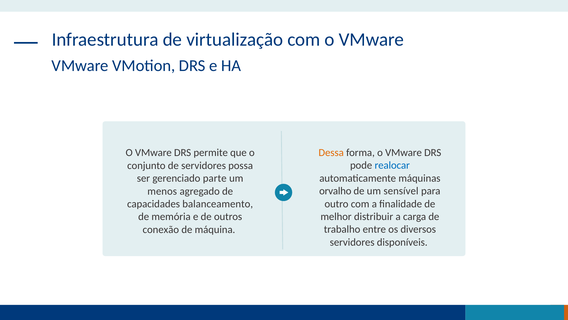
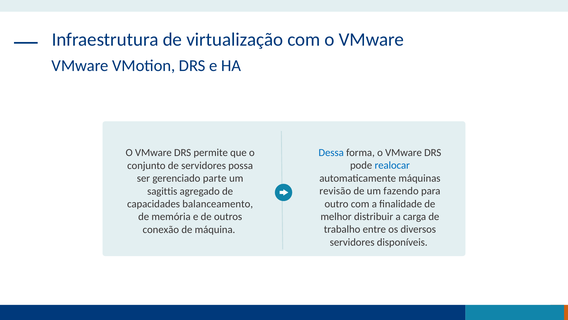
Dessa colour: orange -> blue
orvalho: orvalho -> revisão
sensível: sensível -> fazendo
menos: menos -> sagittis
